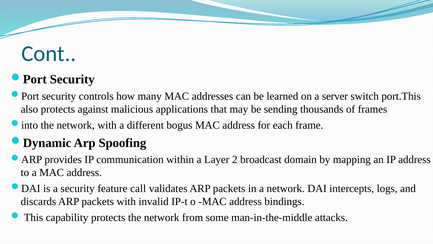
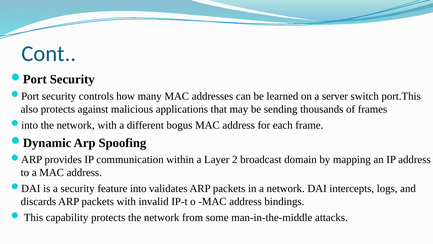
call: call -> into
